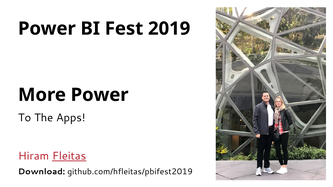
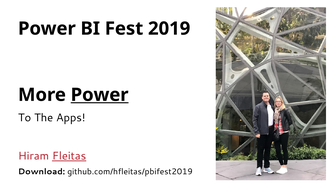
Power at (100, 95) underline: none -> present
